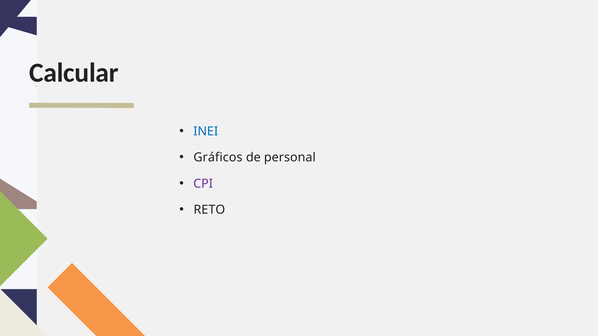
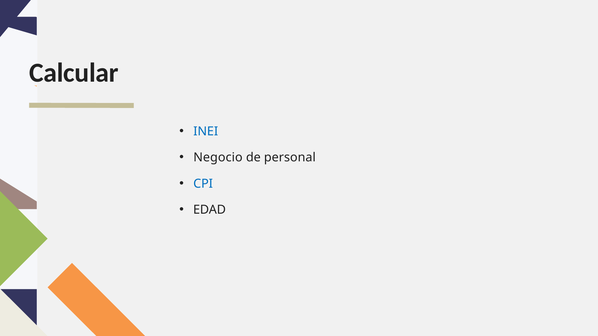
Gráficos: Gráficos -> Negocio
CPI colour: purple -> blue
RETO: RETO -> EDAD
